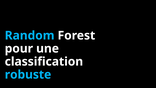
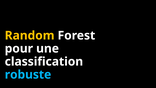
Random colour: light blue -> yellow
